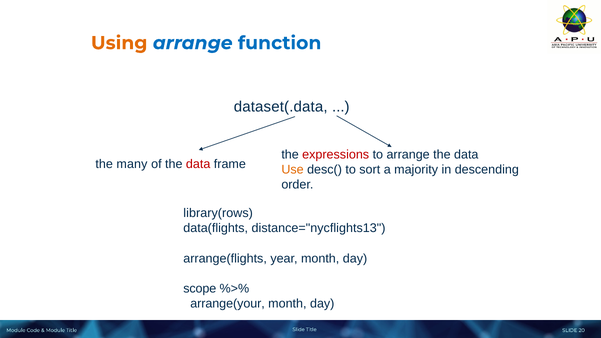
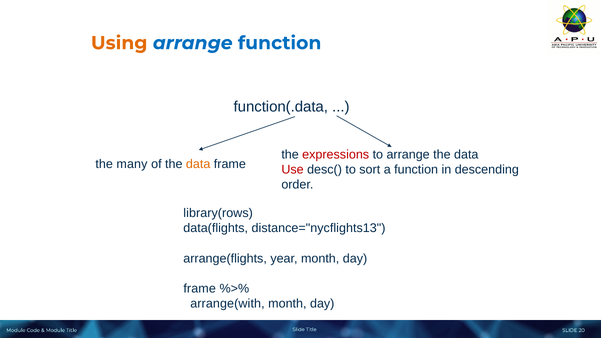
dataset(.data: dataset(.data -> function(.data
data at (198, 164) colour: red -> orange
Use colour: orange -> red
a majority: majority -> function
scope at (200, 289): scope -> frame
arrange(your: arrange(your -> arrange(with
